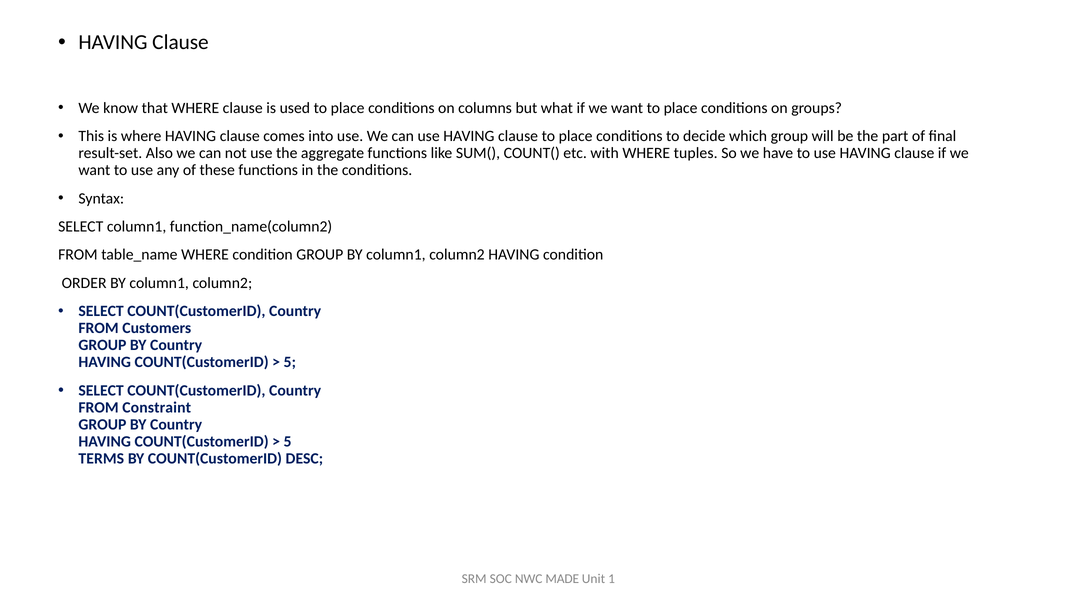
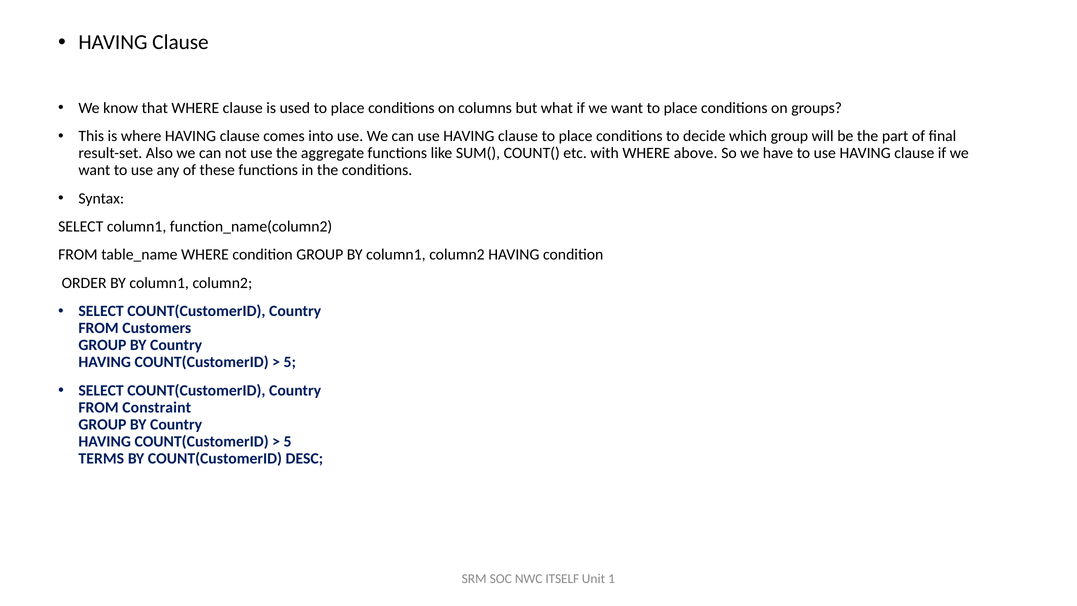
tuples: tuples -> above
MADE: MADE -> ITSELF
